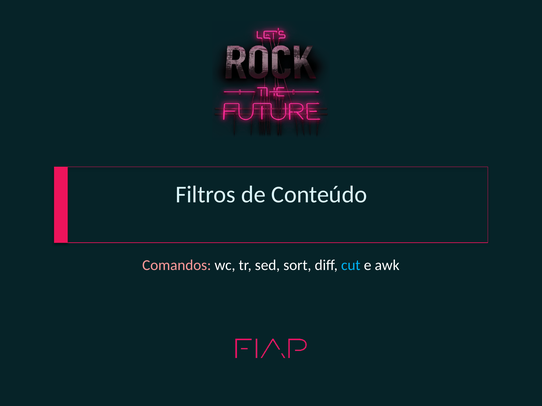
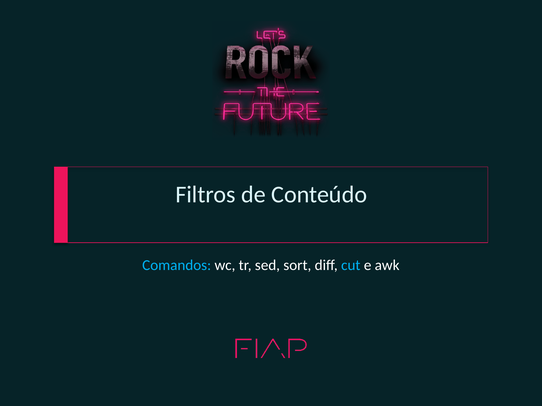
Comandos colour: pink -> light blue
